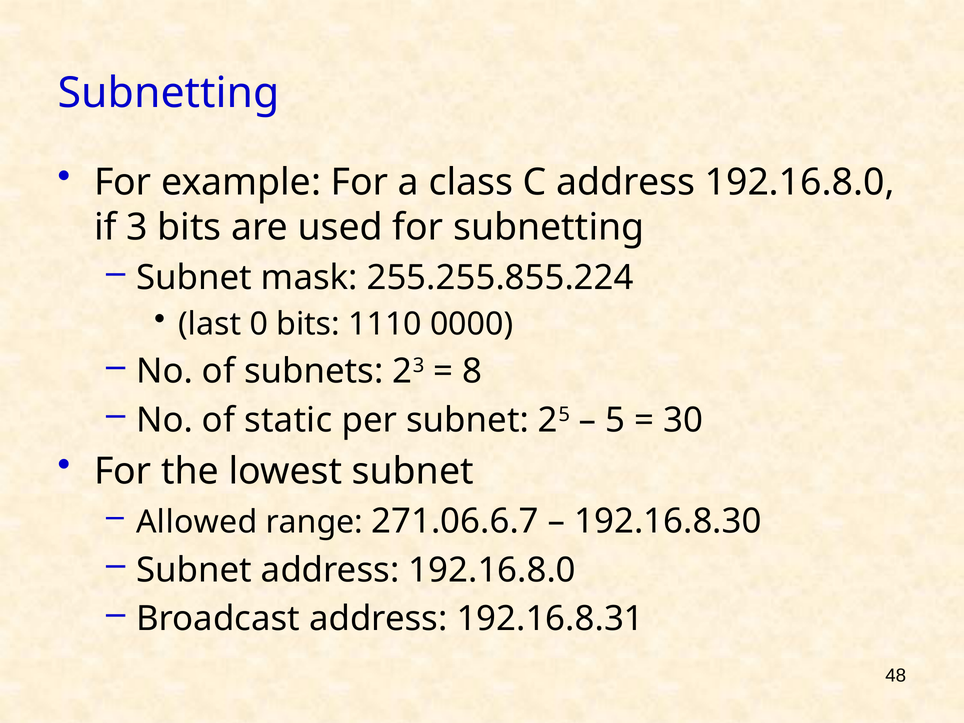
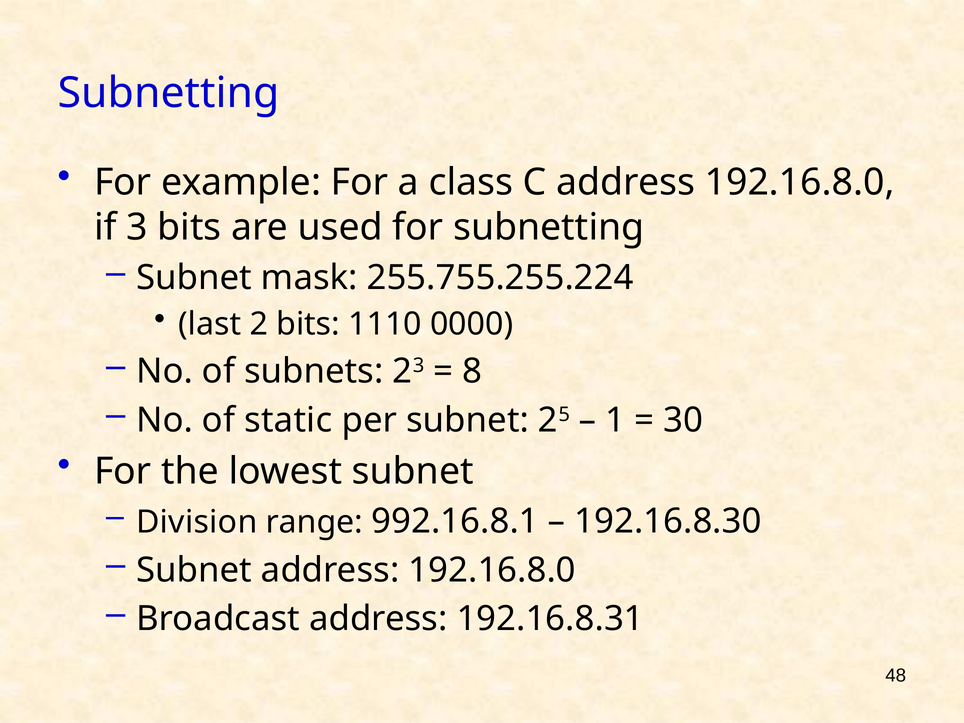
255.255.855.224: 255.255.855.224 -> 255.755.255.224
0: 0 -> 2
5: 5 -> 1
Allowed: Allowed -> Division
271.06.6.7: 271.06.6.7 -> 992.16.8.1
